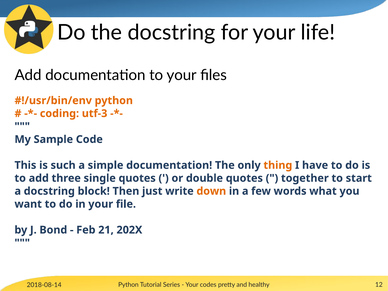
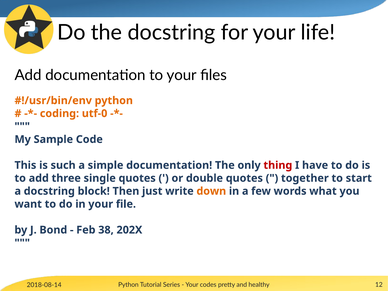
utf-3: utf-3 -> utf-0
thing colour: orange -> red
21: 21 -> 38
